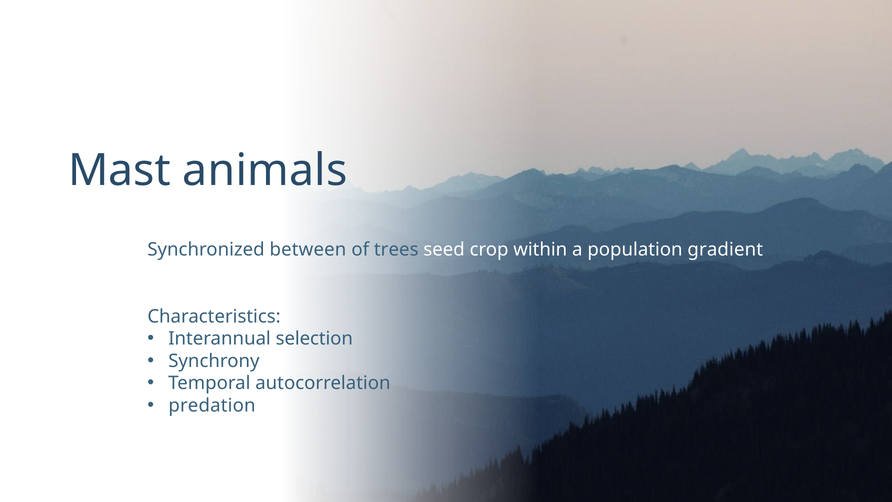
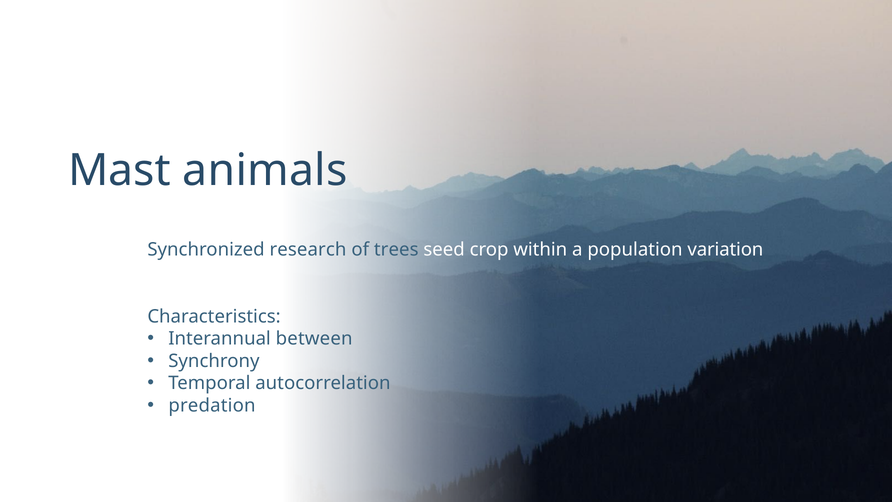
between: between -> research
gradient: gradient -> variation
selection: selection -> between
